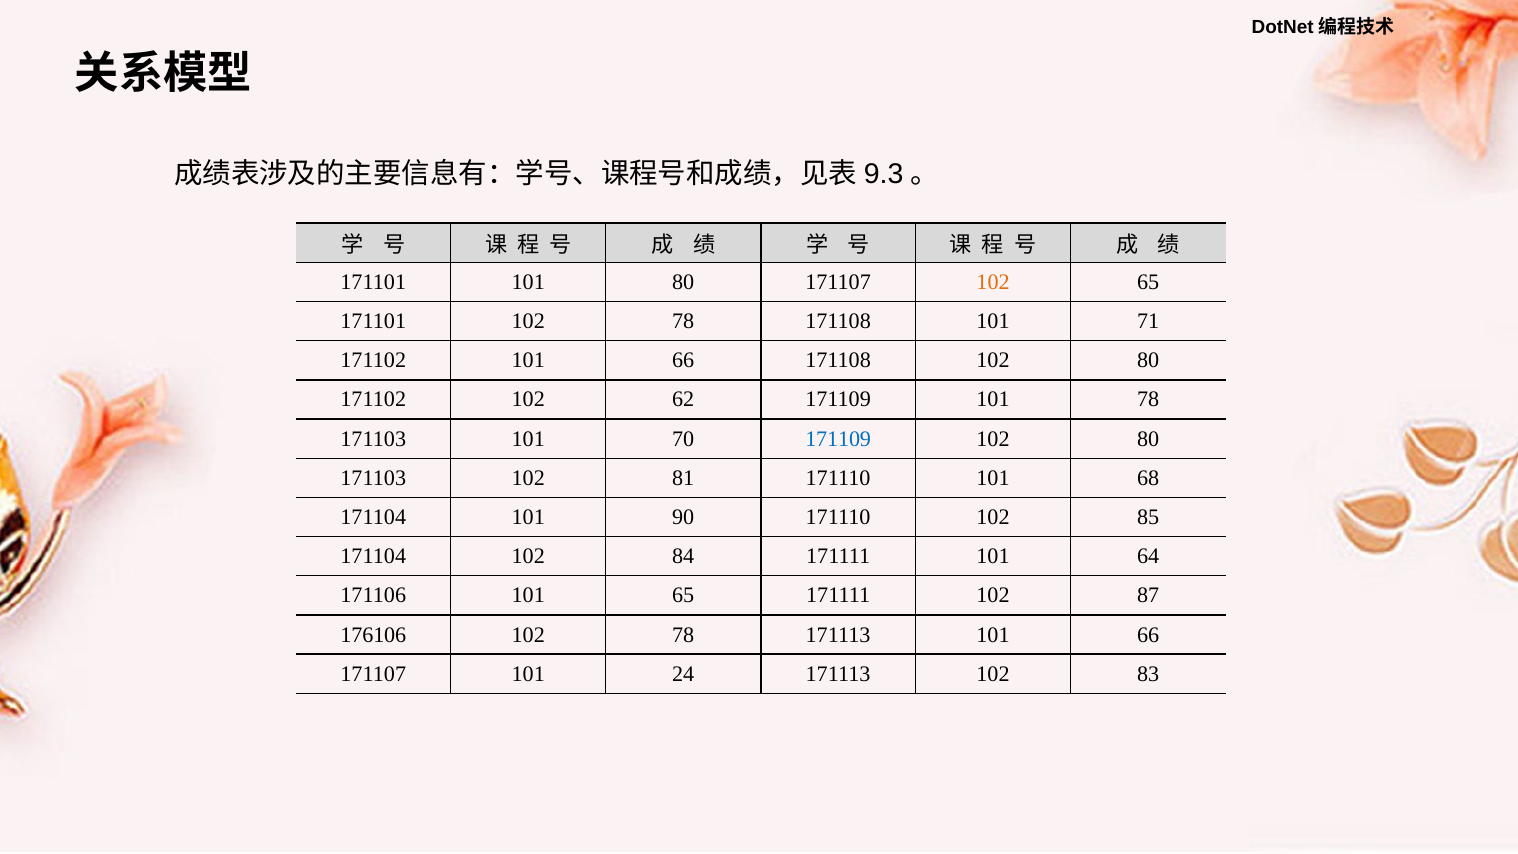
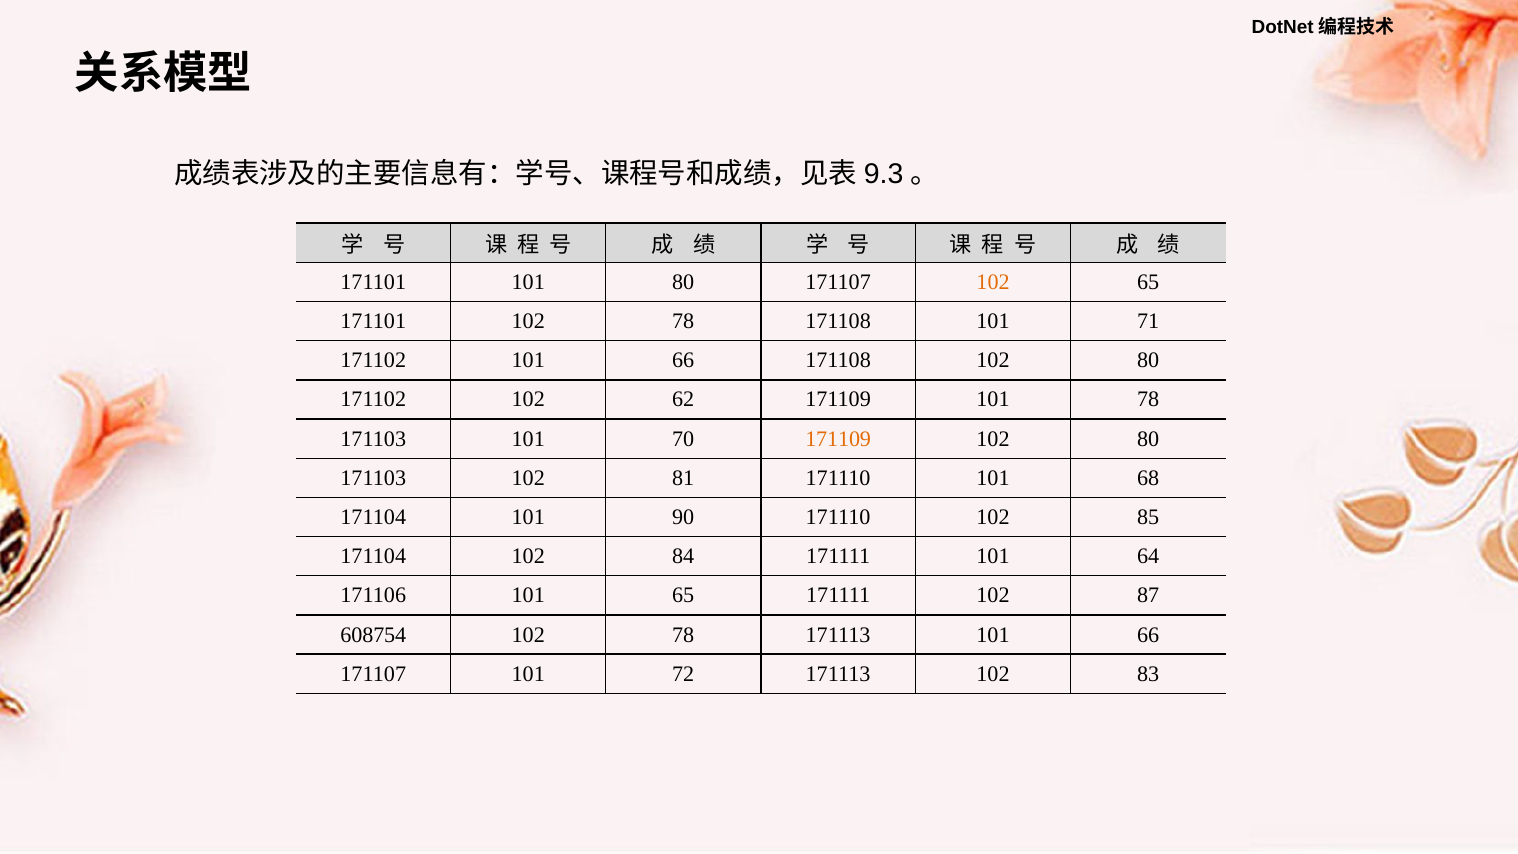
171109 at (838, 439) colour: blue -> orange
176106: 176106 -> 608754
24: 24 -> 72
